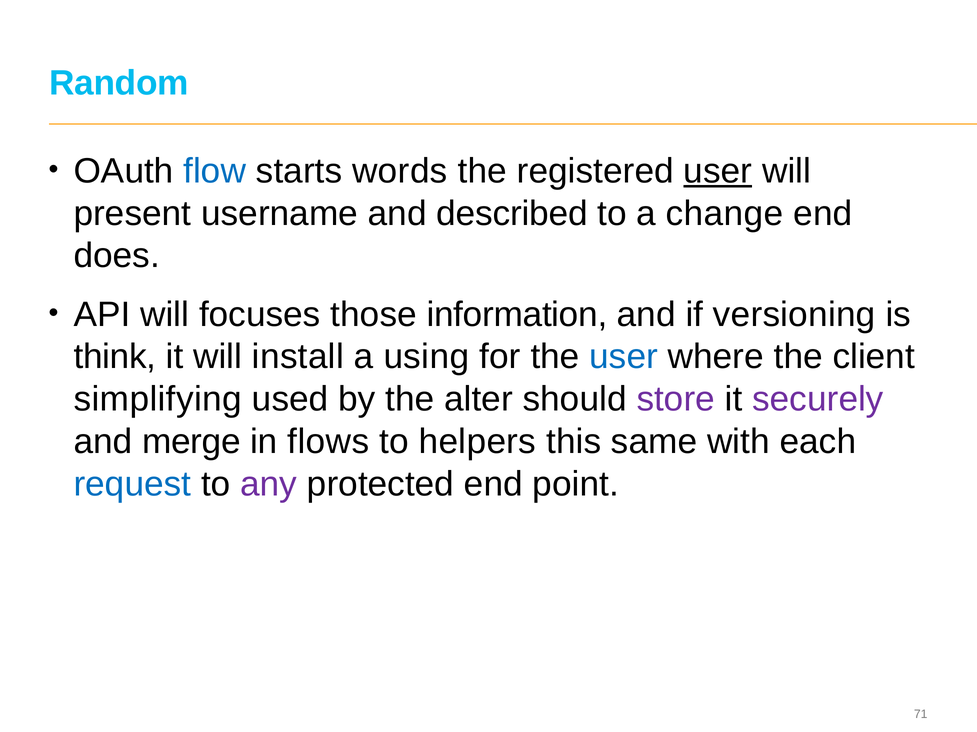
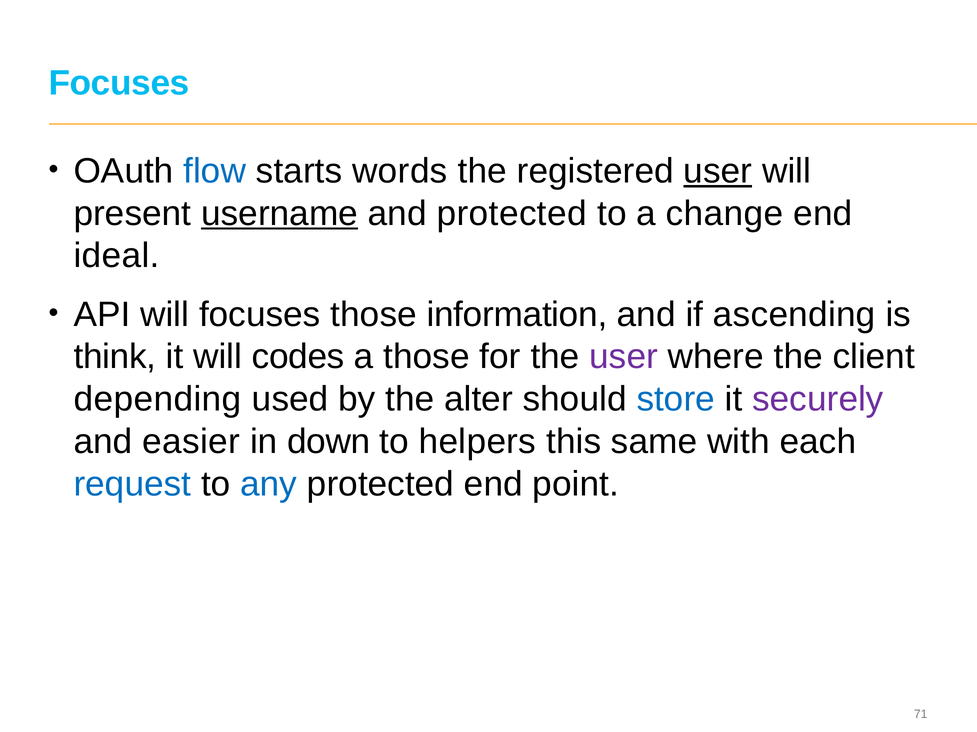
Random at (119, 83): Random -> Focuses
username underline: none -> present
and described: described -> protected
does: does -> ideal
versioning: versioning -> ascending
install: install -> codes
a using: using -> those
user at (624, 357) colour: blue -> purple
simplifying: simplifying -> depending
store colour: purple -> blue
merge: merge -> easier
flows: flows -> down
any colour: purple -> blue
